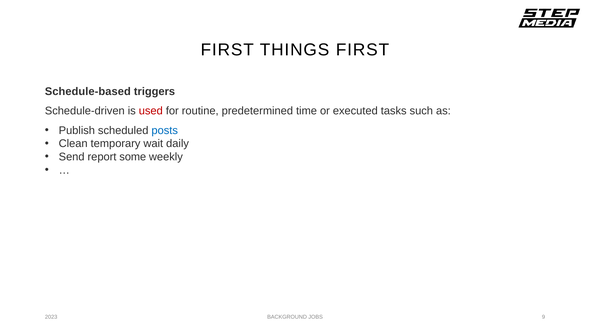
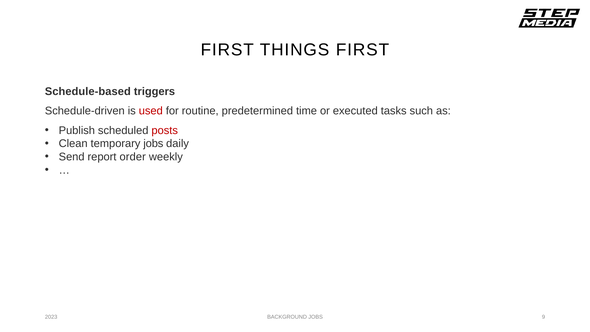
posts colour: blue -> red
temporary wait: wait -> jobs
some: some -> order
